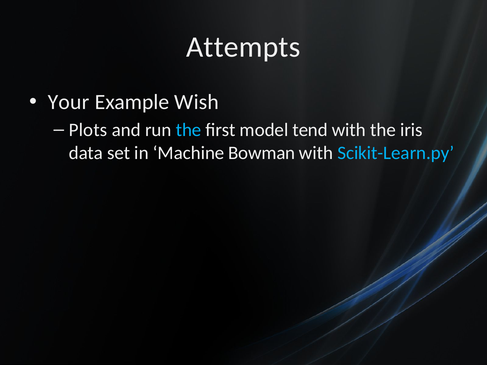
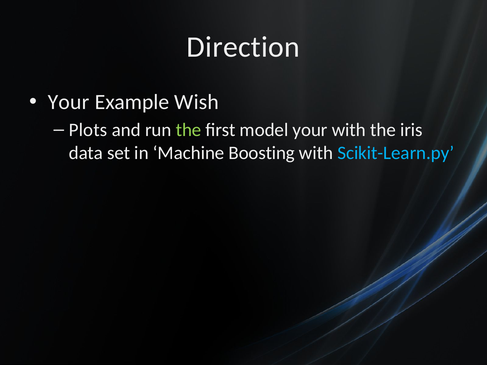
Attempts: Attempts -> Direction
the at (189, 130) colour: light blue -> light green
model tend: tend -> your
Bowman: Bowman -> Boosting
